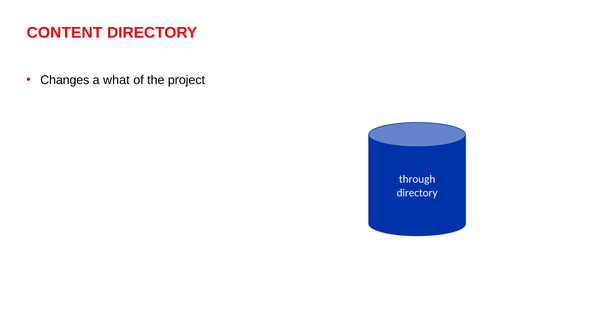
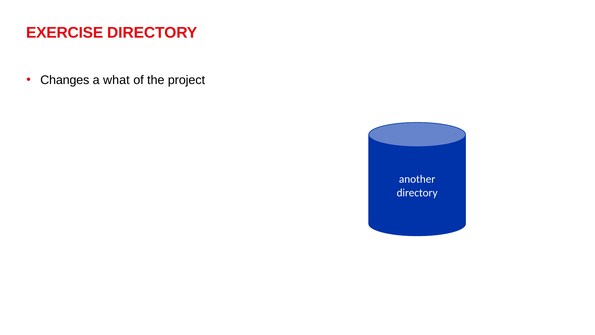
CONTENT: CONTENT -> EXERCISE
through: through -> another
